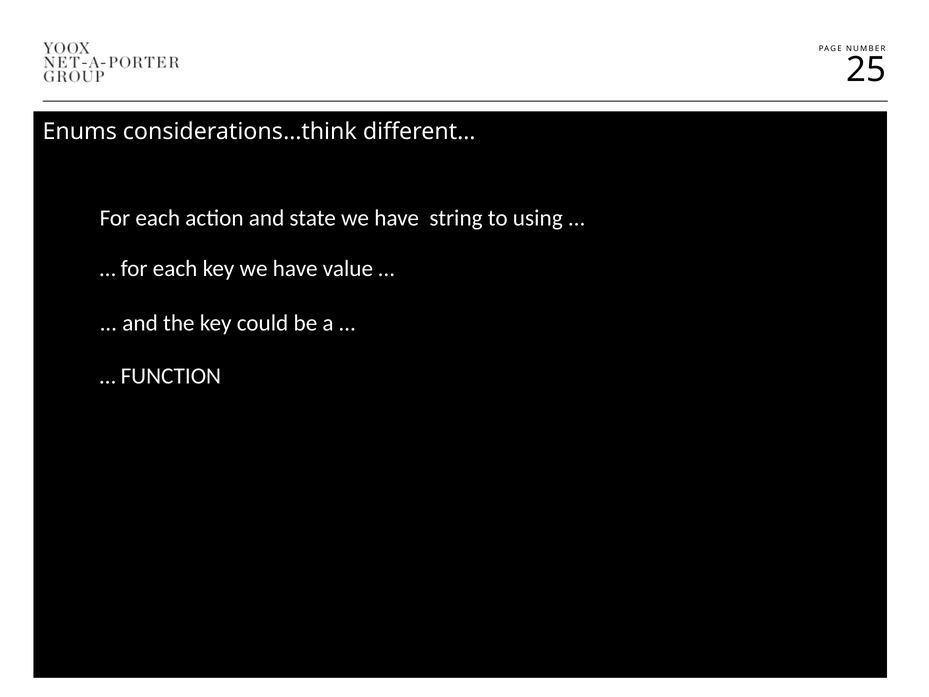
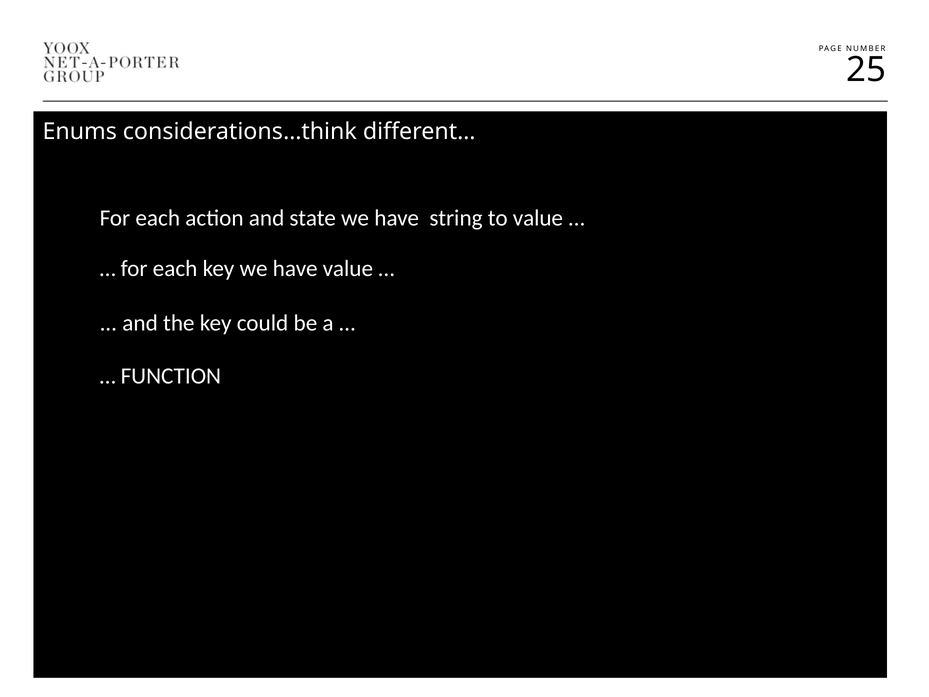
to using: using -> value
